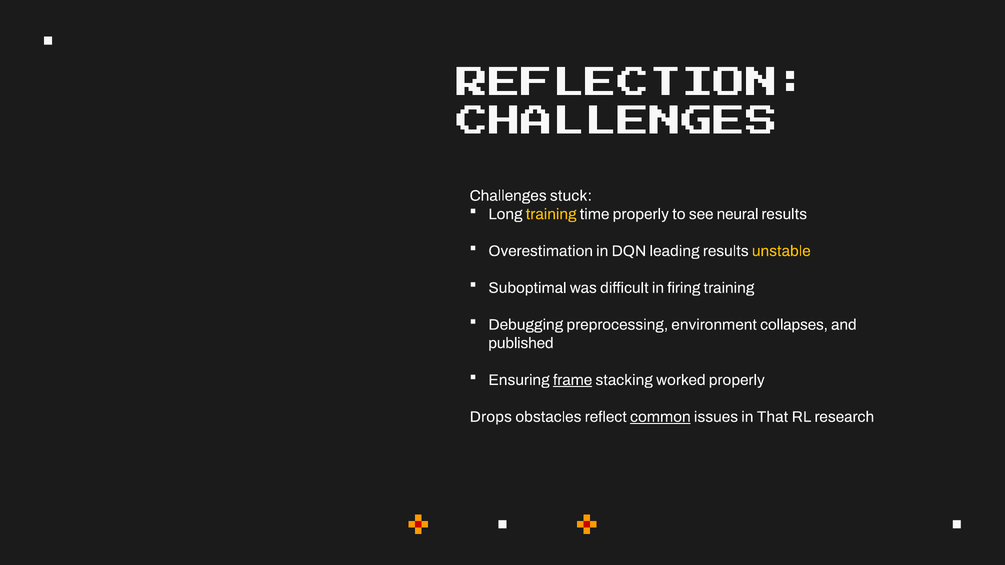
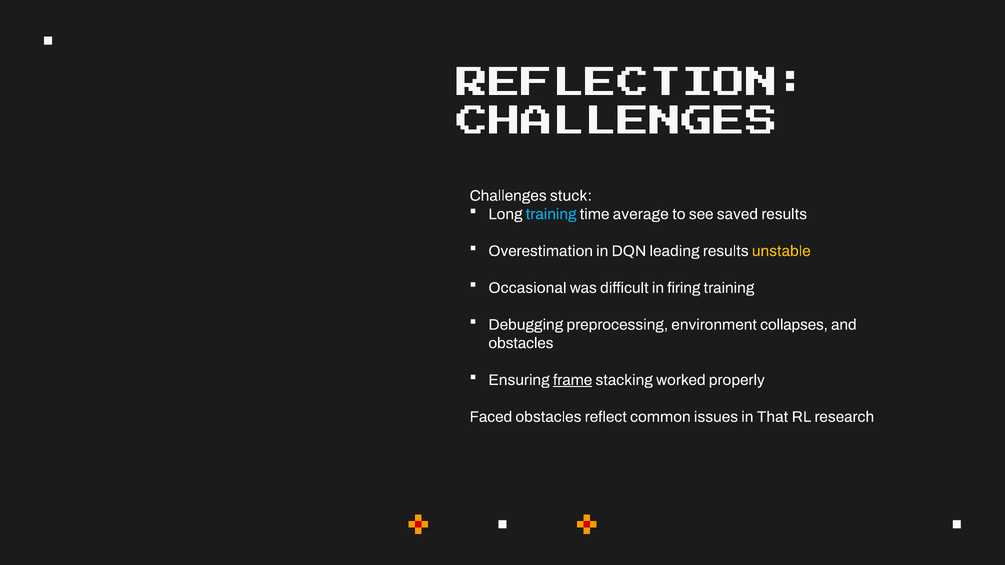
training at (551, 214) colour: yellow -> light blue
time properly: properly -> average
neural: neural -> saved
Suboptimal: Suboptimal -> Occasional
published at (521, 343): published -> obstacles
Drops: Drops -> Faced
common underline: present -> none
